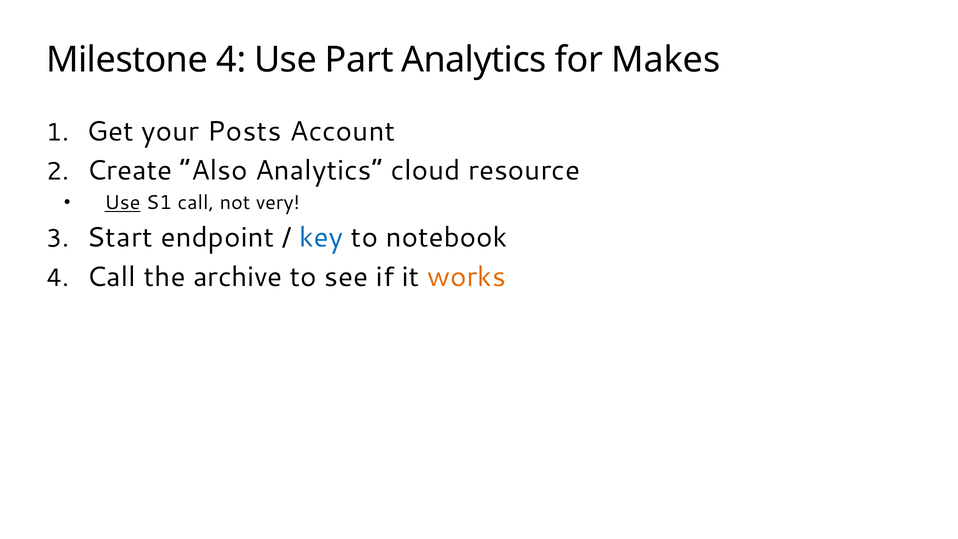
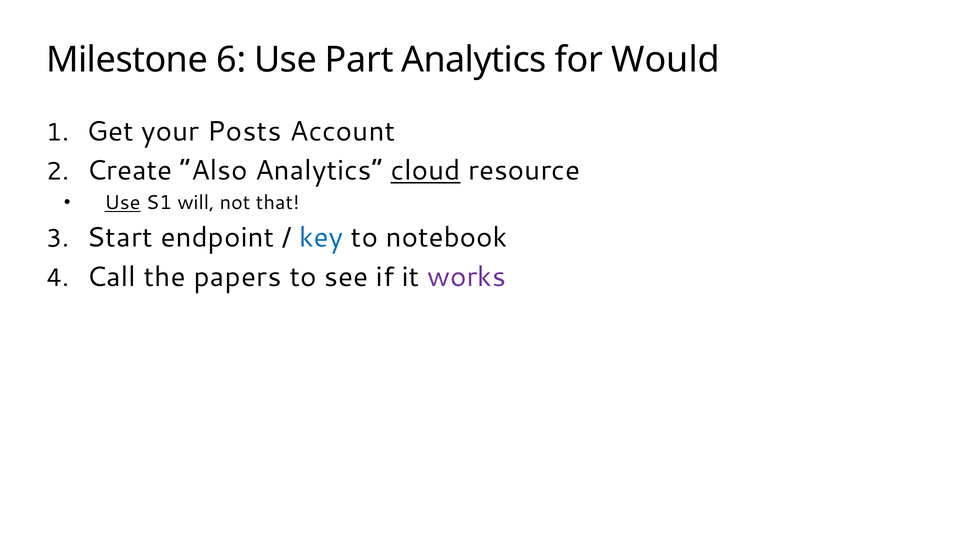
Milestone 4: 4 -> 6
Makes: Makes -> Would
cloud underline: none -> present
S1 call: call -> will
very: very -> that
archive: archive -> papers
works colour: orange -> purple
